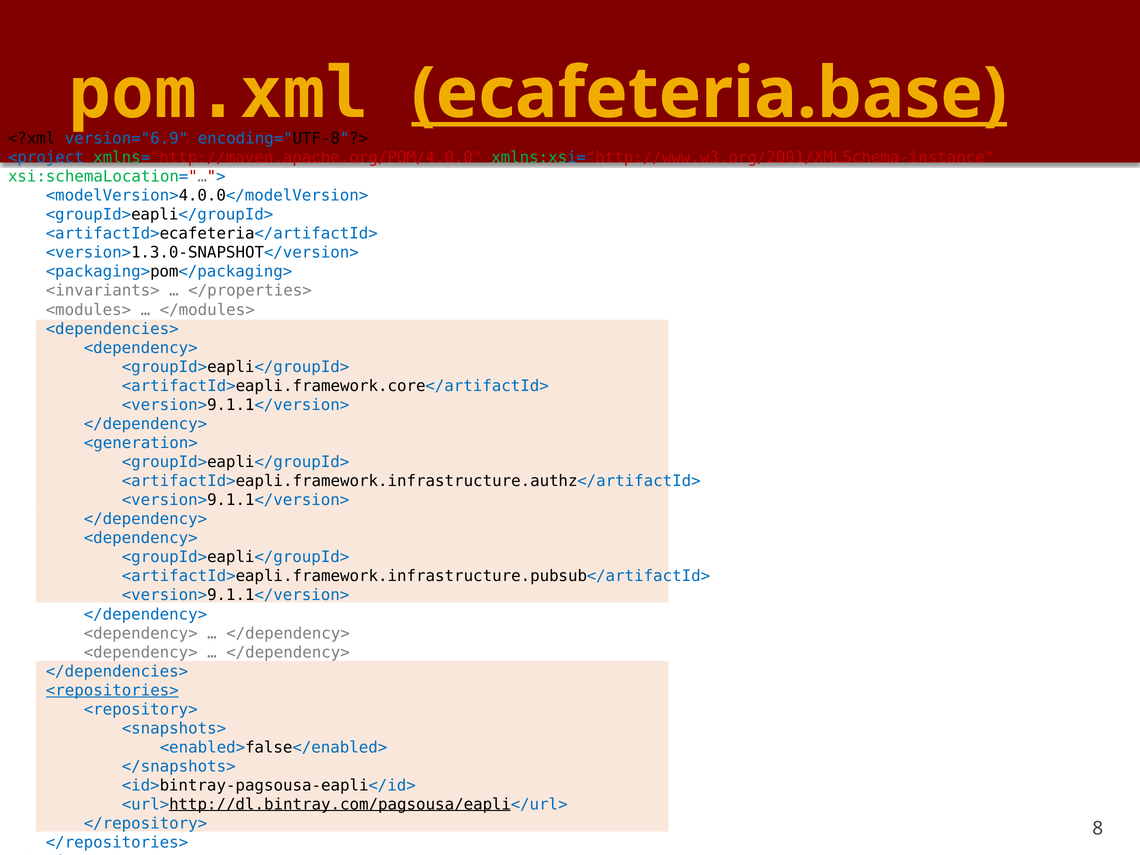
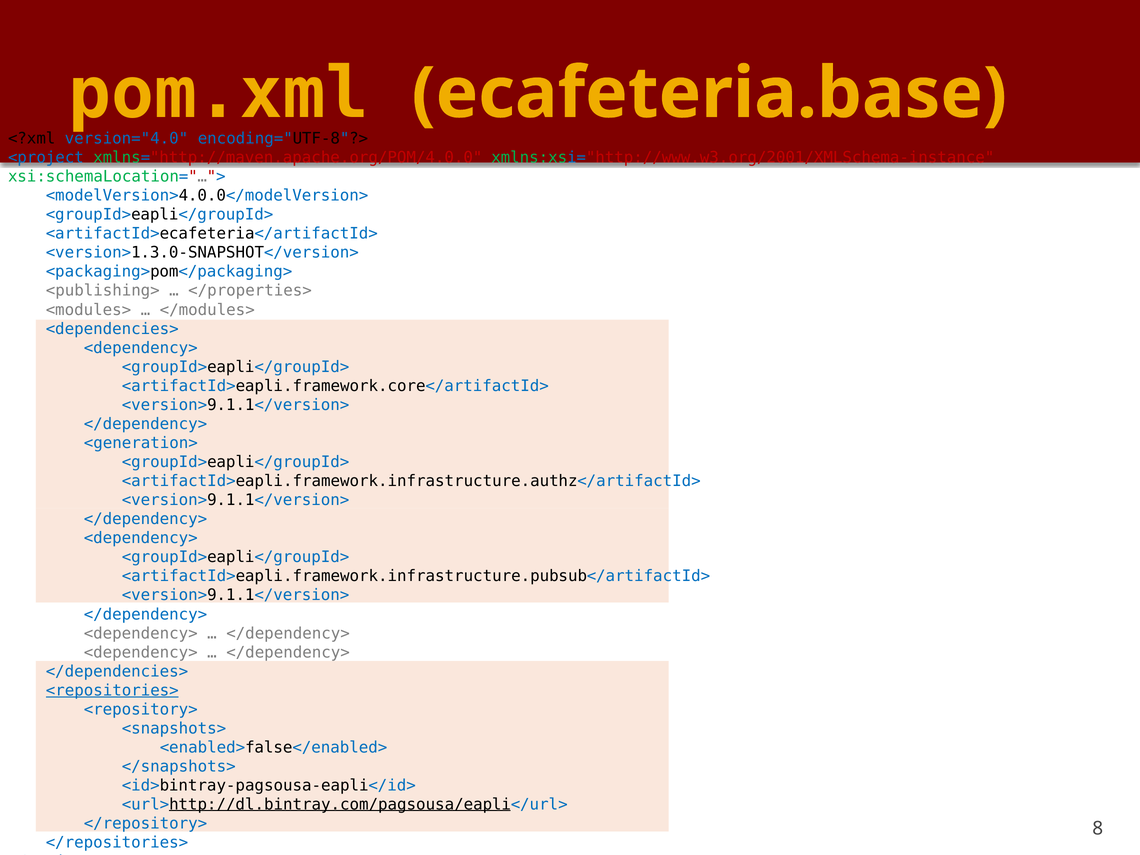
ecafeteria.base underline: present -> none
version="6.9: version="6.9 -> version="4.0
<invariants>: <invariants> -> <publishing>
